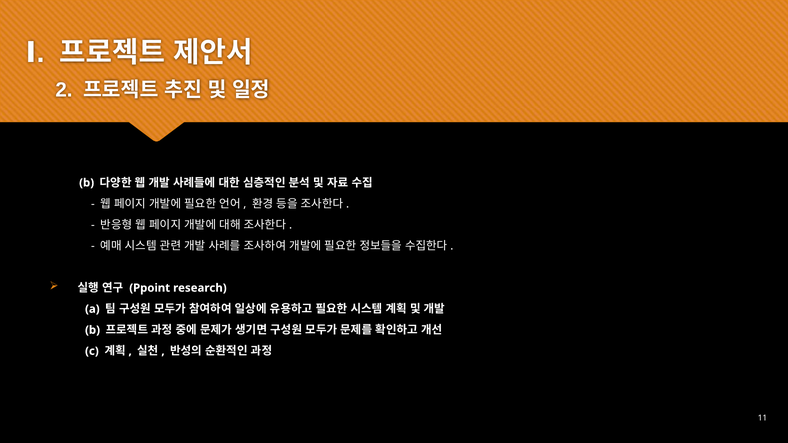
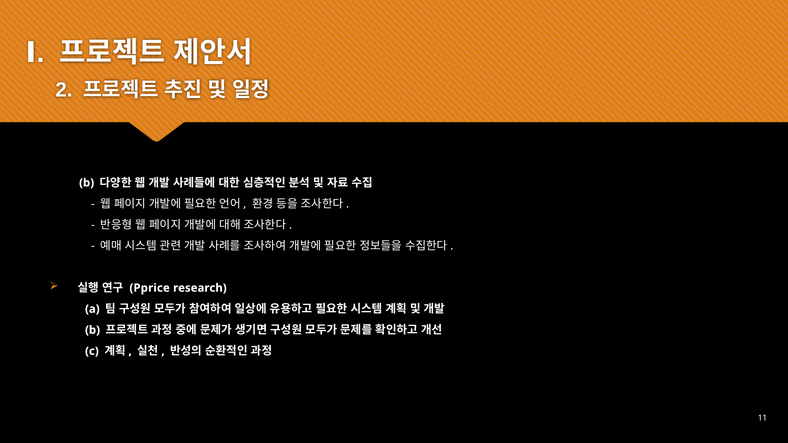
Ppoint: Ppoint -> Pprice
